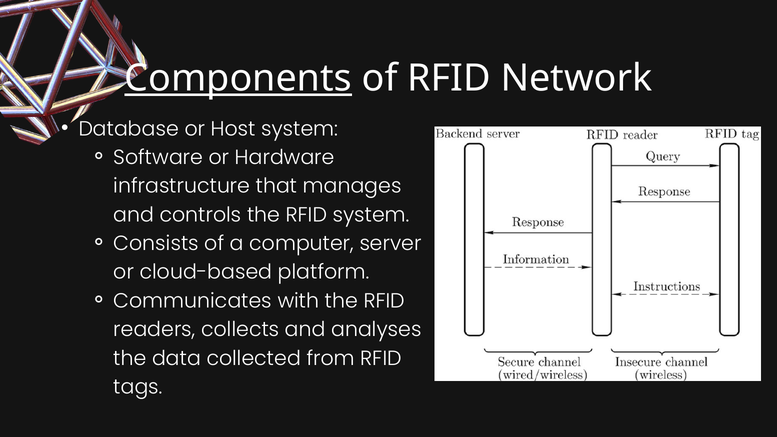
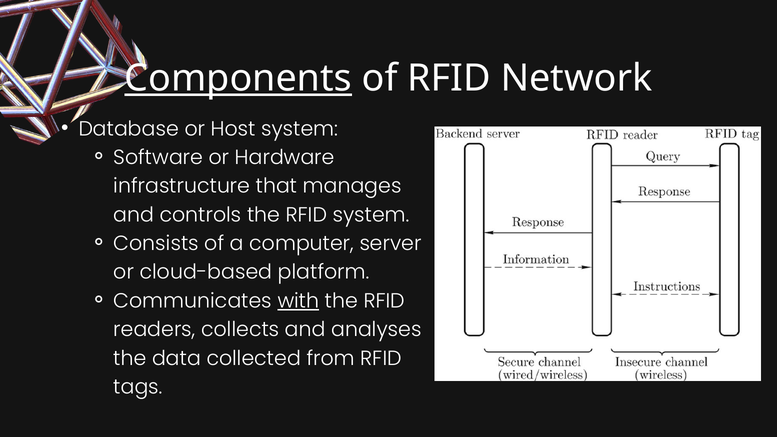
with underline: none -> present
